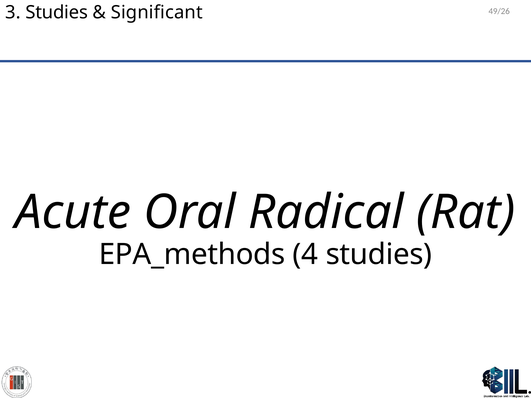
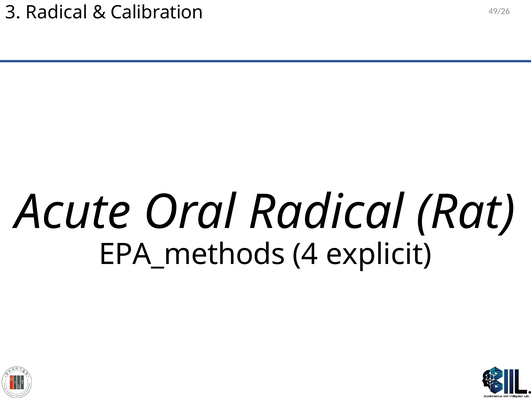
3 Studies: Studies -> Radical
Significant: Significant -> Calibration
4 studies: studies -> explicit
